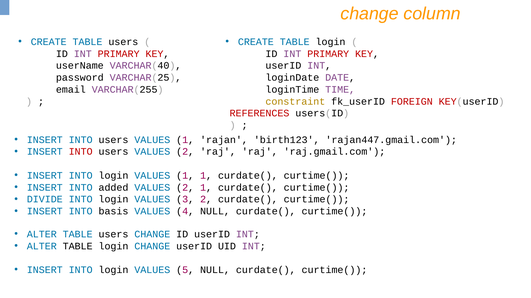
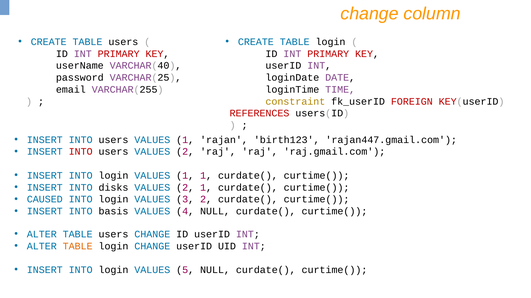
added: added -> disks
DIVIDE: DIVIDE -> CAUSED
TABLE at (78, 247) colour: black -> orange
